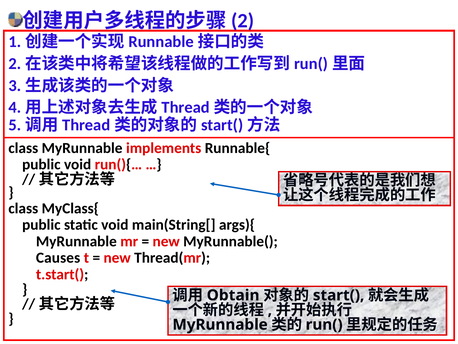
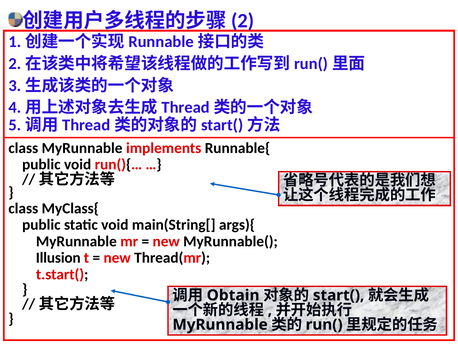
Causes: Causes -> Illusion
